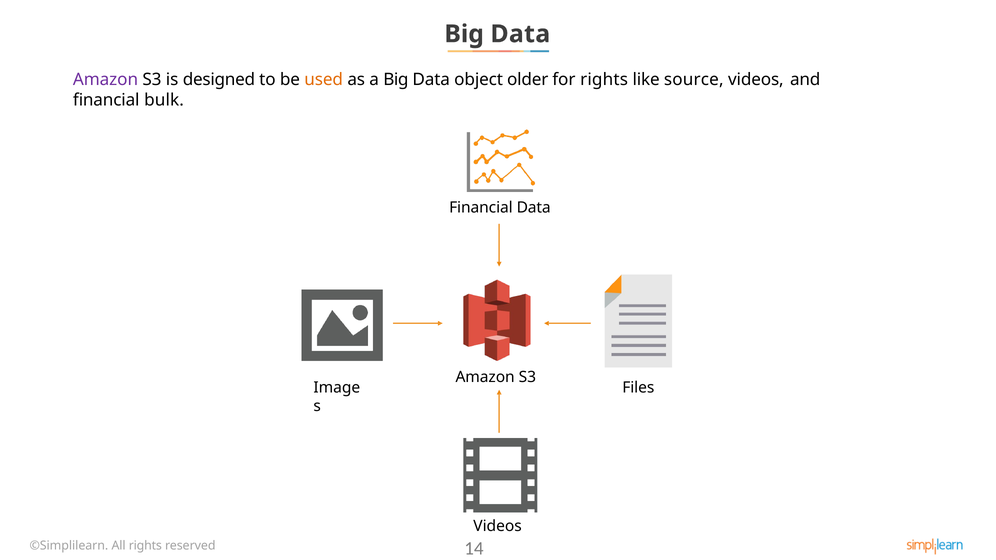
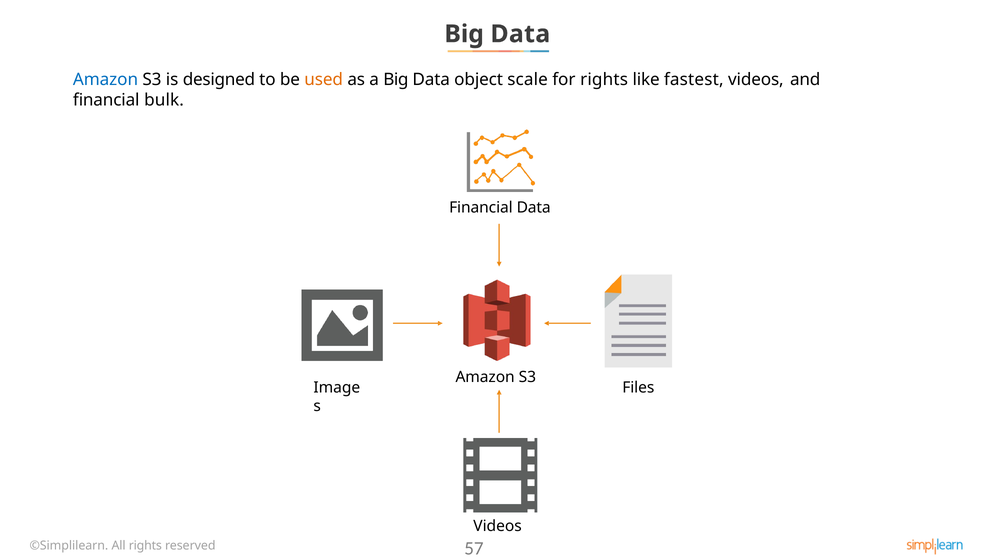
Amazon at (105, 80) colour: purple -> blue
older: older -> scale
source: source -> fastest
14: 14 -> 57
